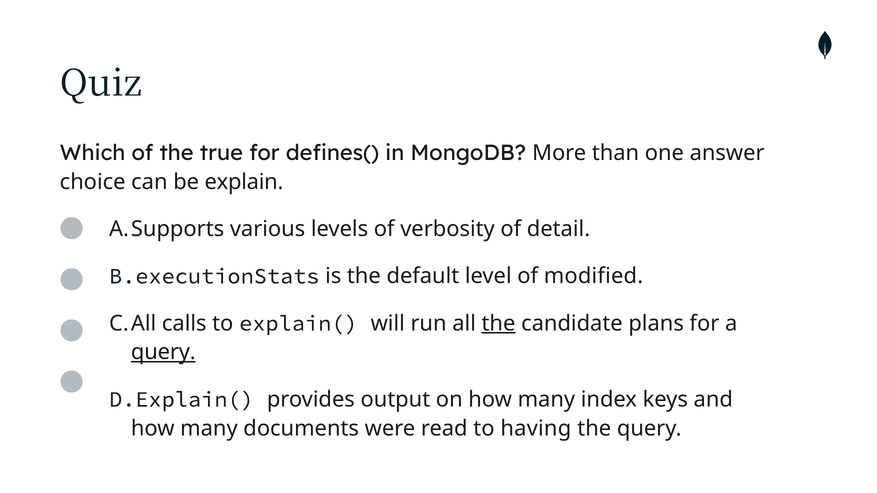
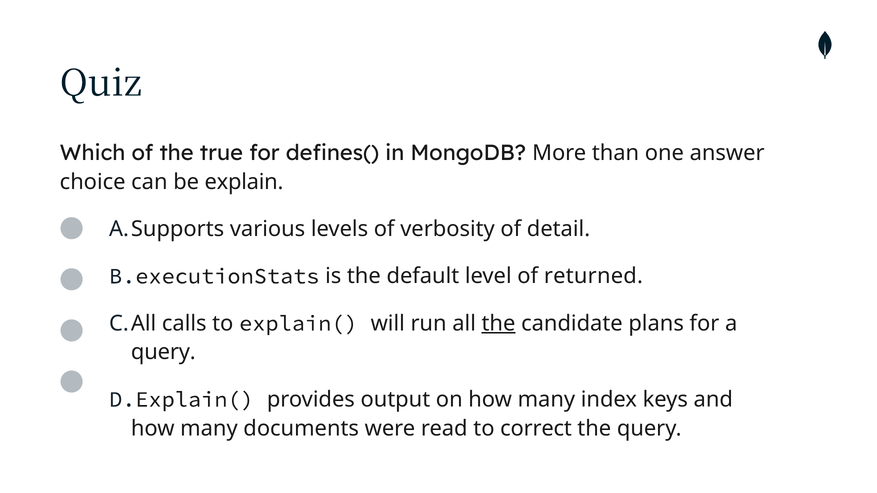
modified: modified -> returned
query at (163, 352) underline: present -> none
having: having -> correct
